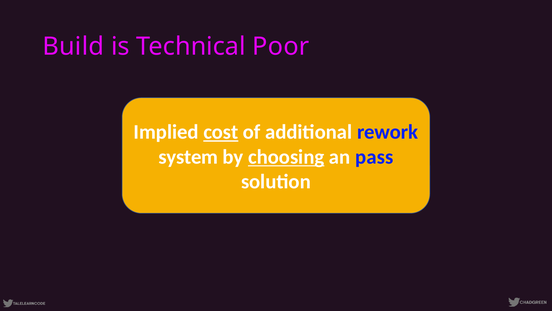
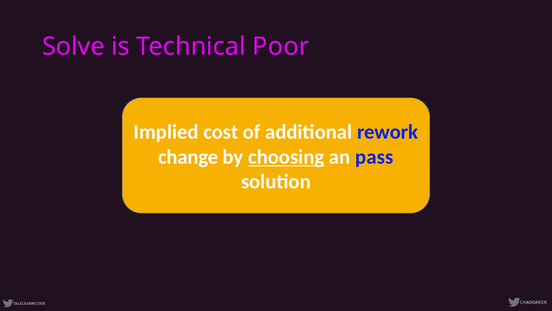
Build: Build -> Solve
cost underline: present -> none
system: system -> change
